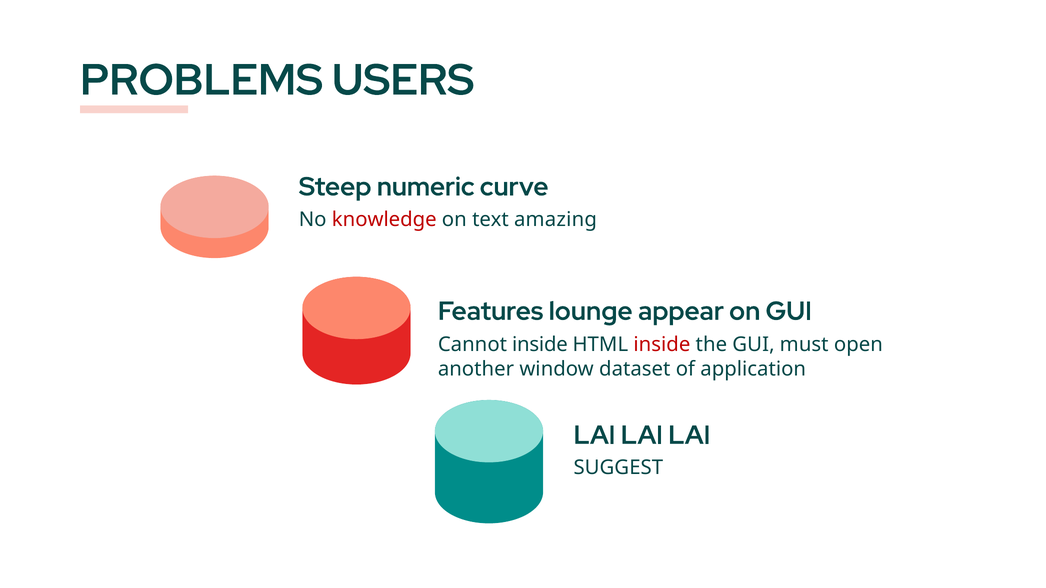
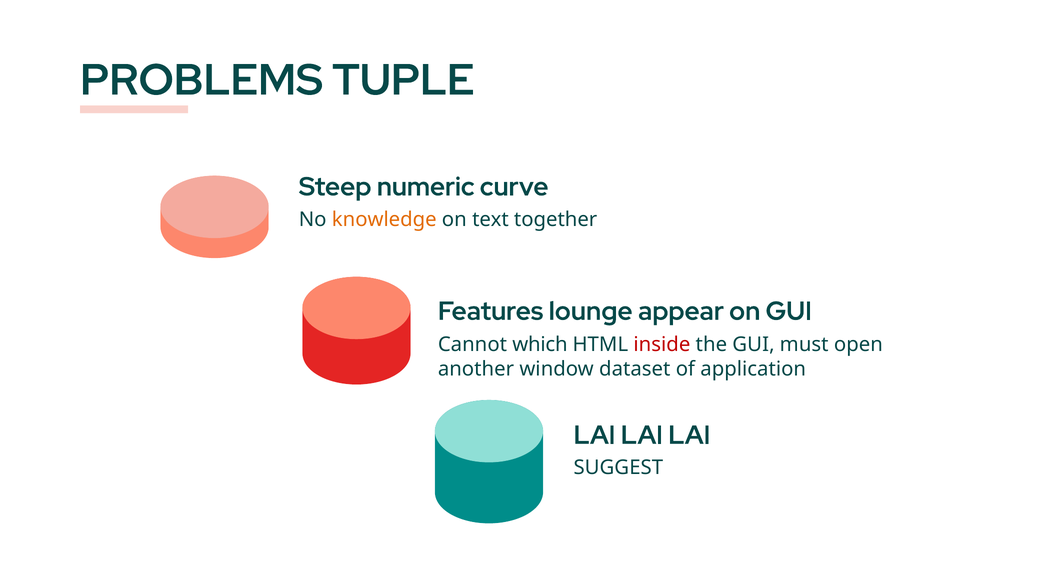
USERS: USERS -> TUPLE
knowledge colour: red -> orange
amazing: amazing -> together
Cannot inside: inside -> which
